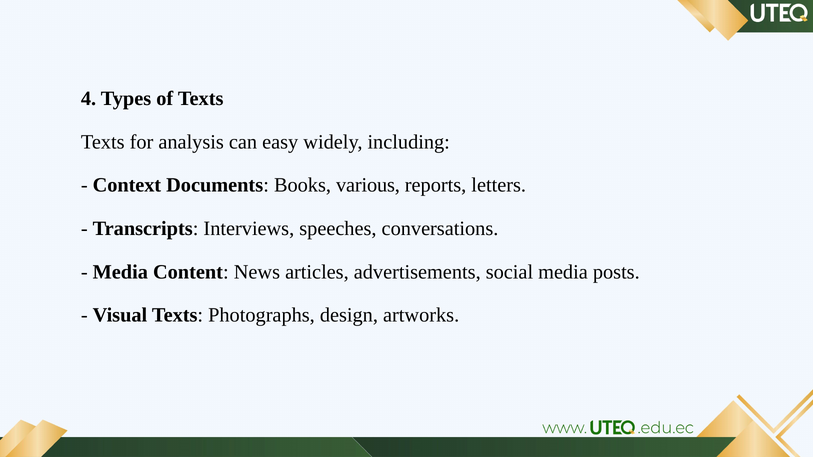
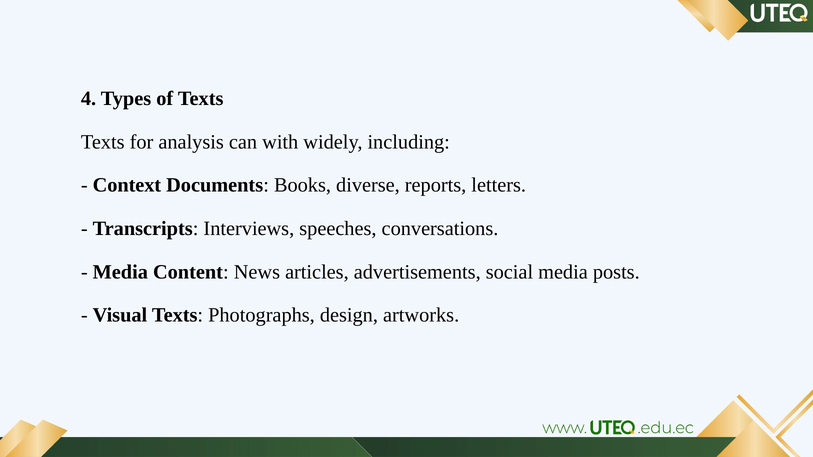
easy: easy -> with
various: various -> diverse
